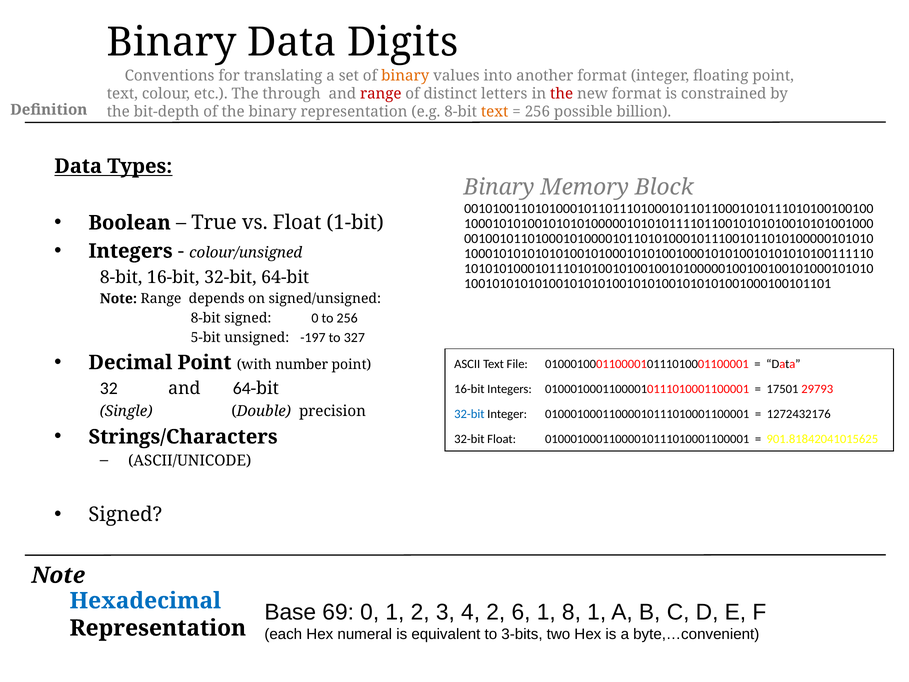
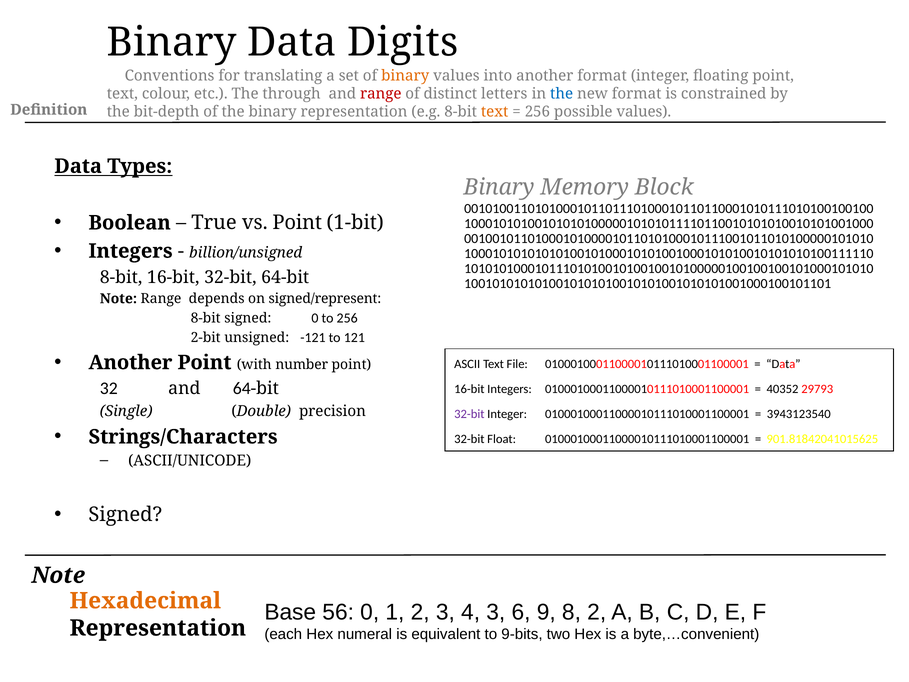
the at (562, 94) colour: red -> blue
possible billion: billion -> values
vs Float: Float -> Point
colour/unsigned: colour/unsigned -> billion/unsigned
signed/unsigned: signed/unsigned -> signed/represent
5-bit: 5-bit -> 2-bit
-197: -197 -> -121
327: 327 -> 121
Decimal at (130, 362): Decimal -> Another
17501: 17501 -> 40352
32-bit at (469, 414) colour: blue -> purple
1272432176: 1272432176 -> 3943123540
Hexadecimal colour: blue -> orange
69: 69 -> 56
4 2: 2 -> 3
6 1: 1 -> 9
8 1: 1 -> 2
3-bits: 3-bits -> 9-bits
